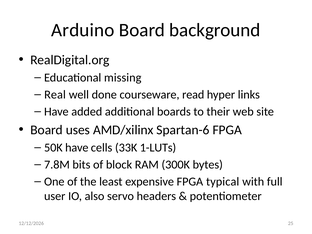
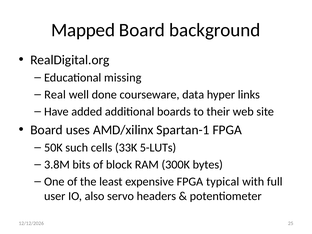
Arduino: Arduino -> Mapped
read: read -> data
Spartan-6: Spartan-6 -> Spartan-1
50K have: have -> such
1-LUTs: 1-LUTs -> 5-LUTs
7.8M: 7.8M -> 3.8M
